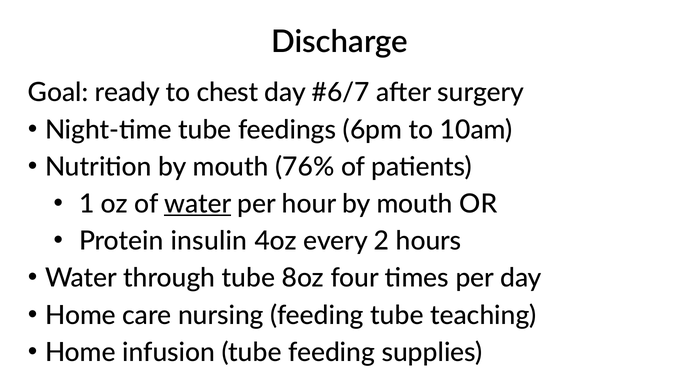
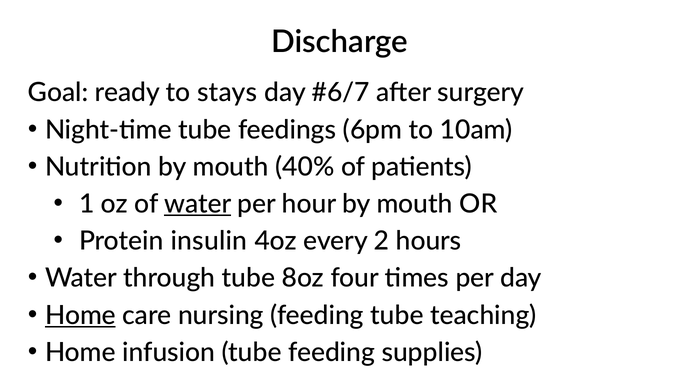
chest: chest -> stays
76%: 76% -> 40%
Home at (80, 315) underline: none -> present
